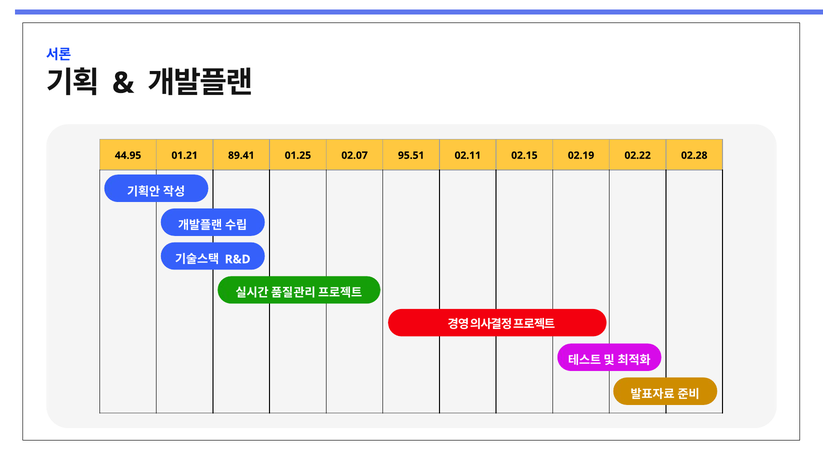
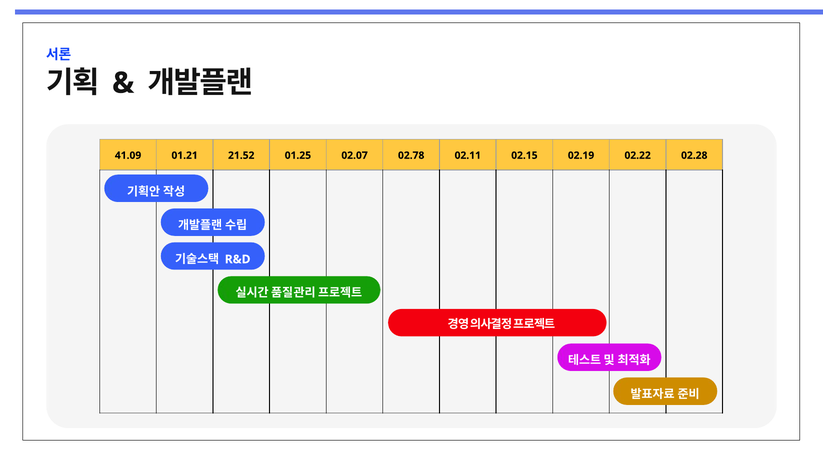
44.95: 44.95 -> 41.09
89.41: 89.41 -> 21.52
95.51: 95.51 -> 02.78
